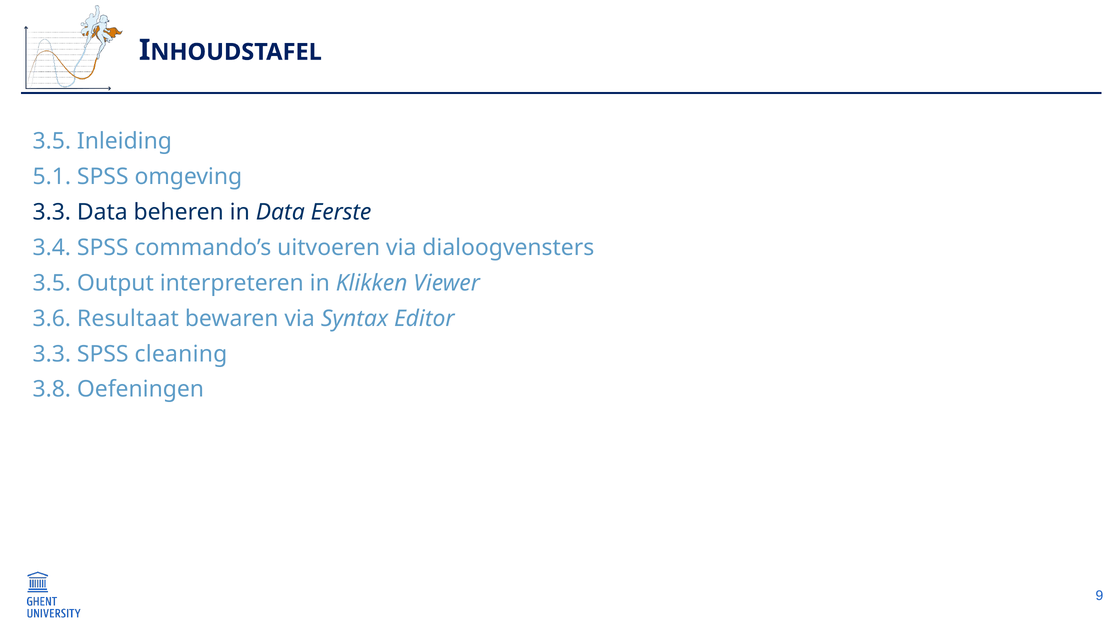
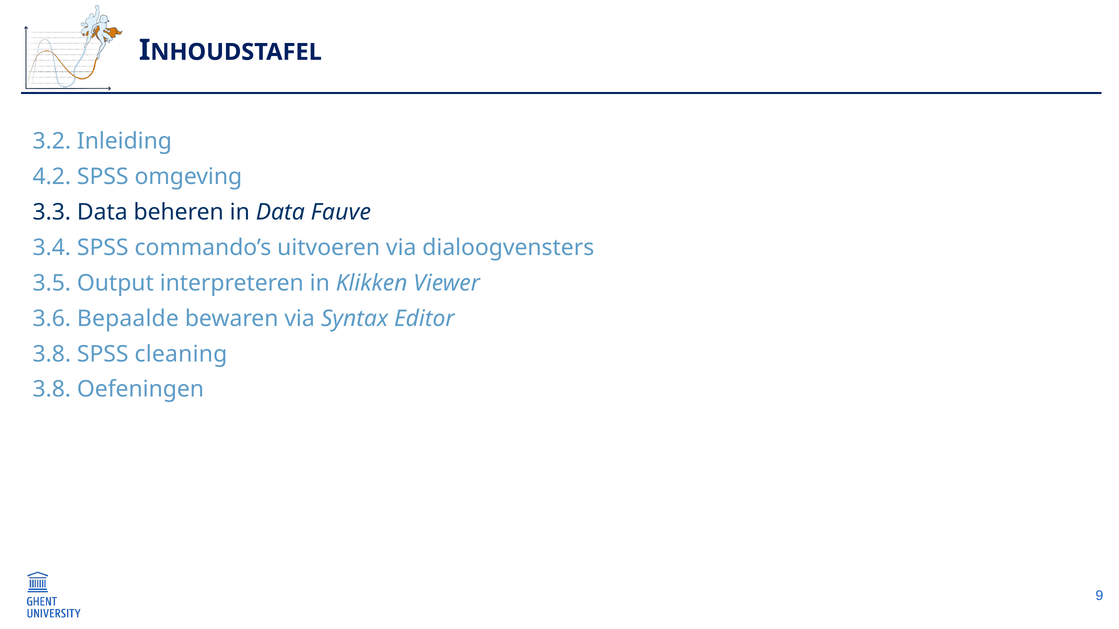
3.5 at (52, 141): 3.5 -> 3.2
5.1: 5.1 -> 4.2
Eerste: Eerste -> Fauve
Resultaat: Resultaat -> Bepaalde
3.3 at (52, 354): 3.3 -> 3.8
